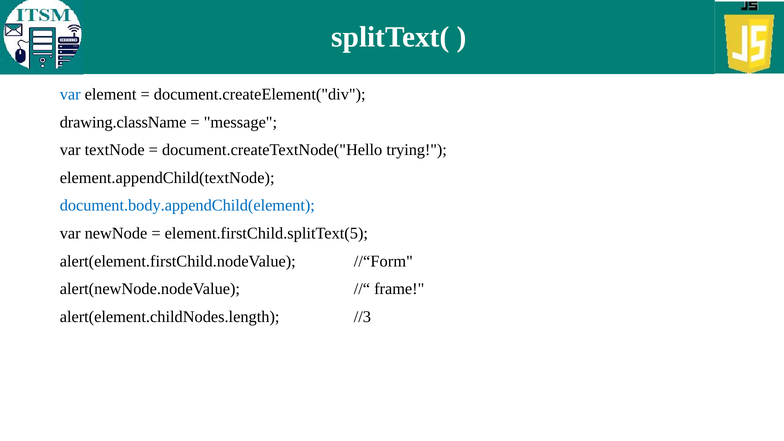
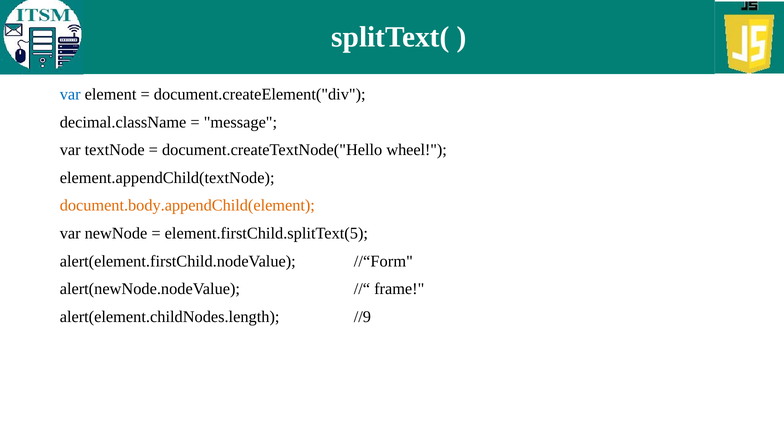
drawing.className: drawing.className -> decimal.className
trying: trying -> wheel
document.body.appendChild(element colour: blue -> orange
//3: //3 -> //9
